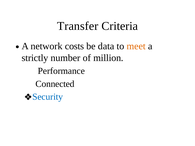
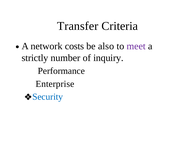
data: data -> also
meet colour: orange -> purple
million: million -> inquiry
Connected: Connected -> Enterprise
